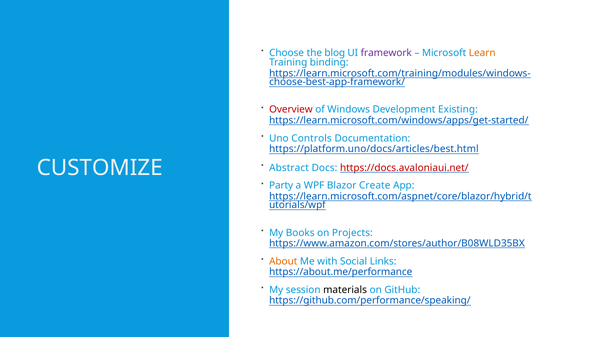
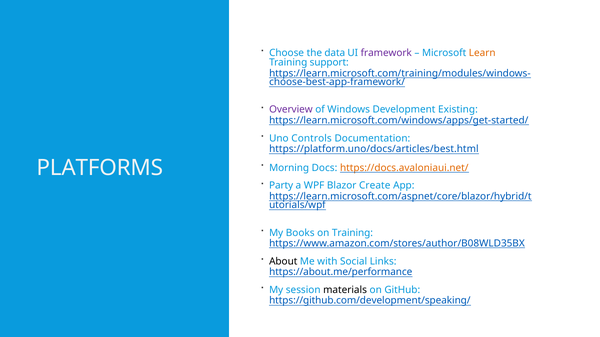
blog: blog -> data
binding: binding -> support
Overview colour: red -> purple
CUSTOMIZE: CUSTOMIZE -> PLATFORMS
Abstract: Abstract -> Morning
https://docs.avaloniaui.net/ colour: red -> orange
on Projects: Projects -> Training
About colour: orange -> black
https://github.com/performance/speaking/: https://github.com/performance/speaking/ -> https://github.com/development/speaking/
